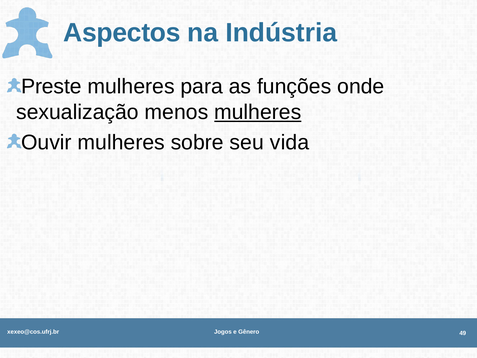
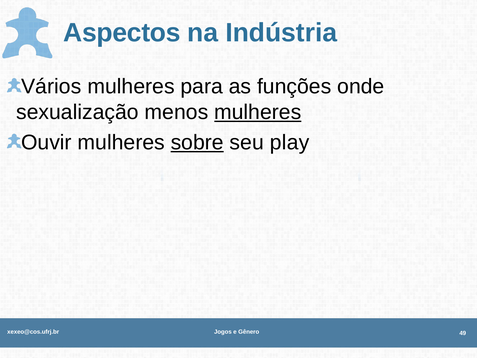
Preste: Preste -> Vários
sobre underline: none -> present
vida: vida -> play
